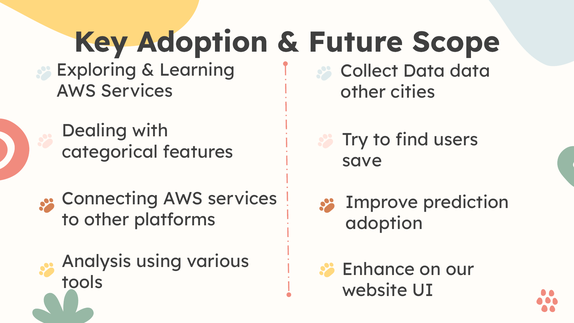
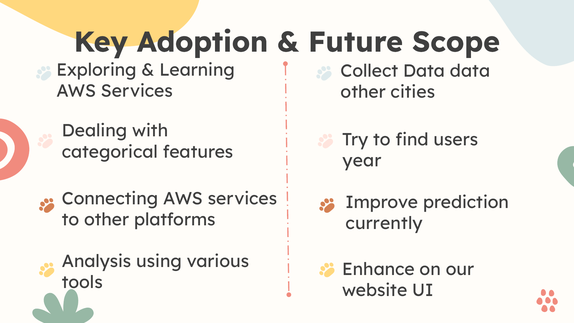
save: save -> year
adoption at (384, 223): adoption -> currently
